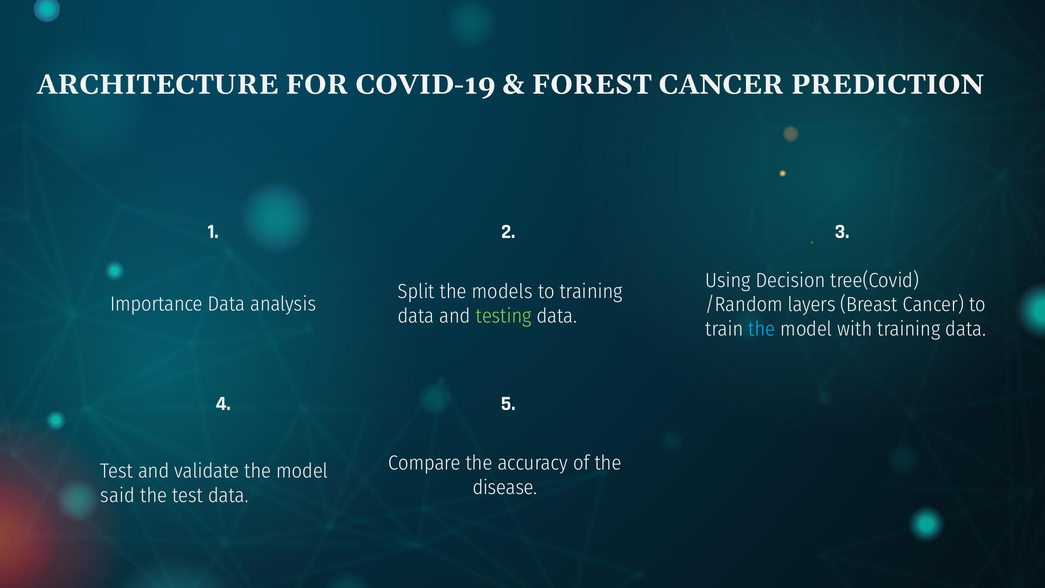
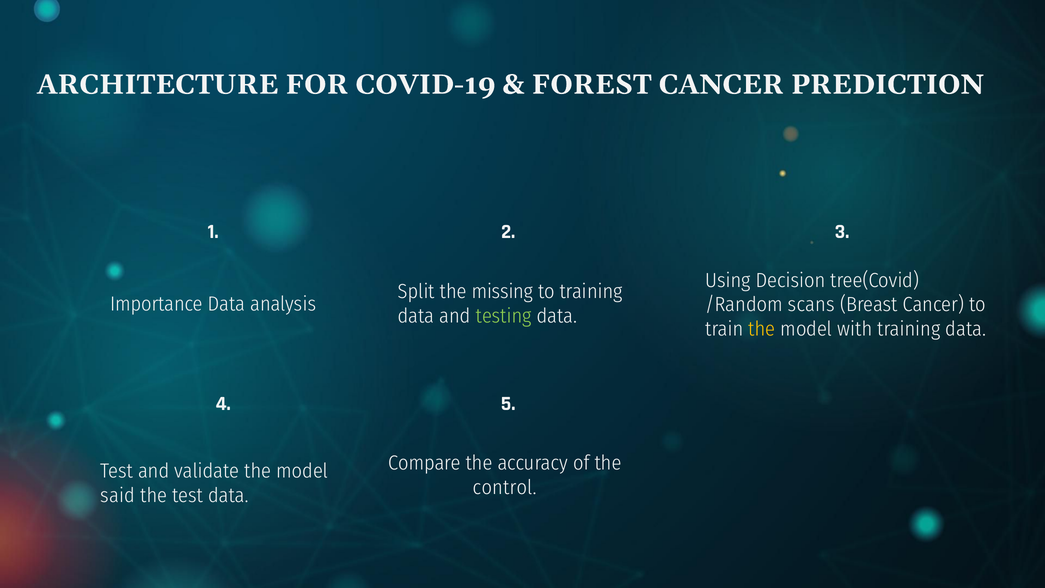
models: models -> missing
layers: layers -> scans
the at (762, 329) colour: light blue -> yellow
disease: disease -> control
